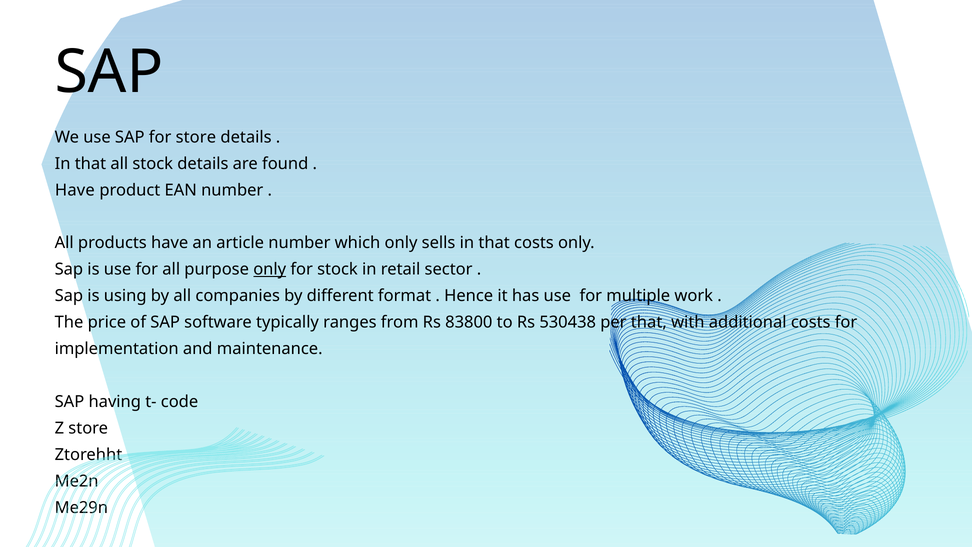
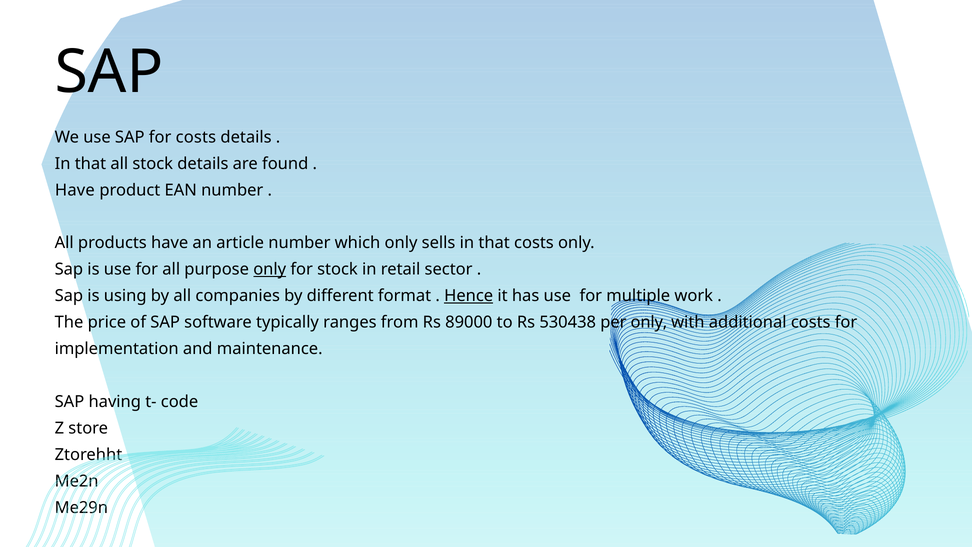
for store: store -> costs
Hence underline: none -> present
83800: 83800 -> 89000
per that: that -> only
